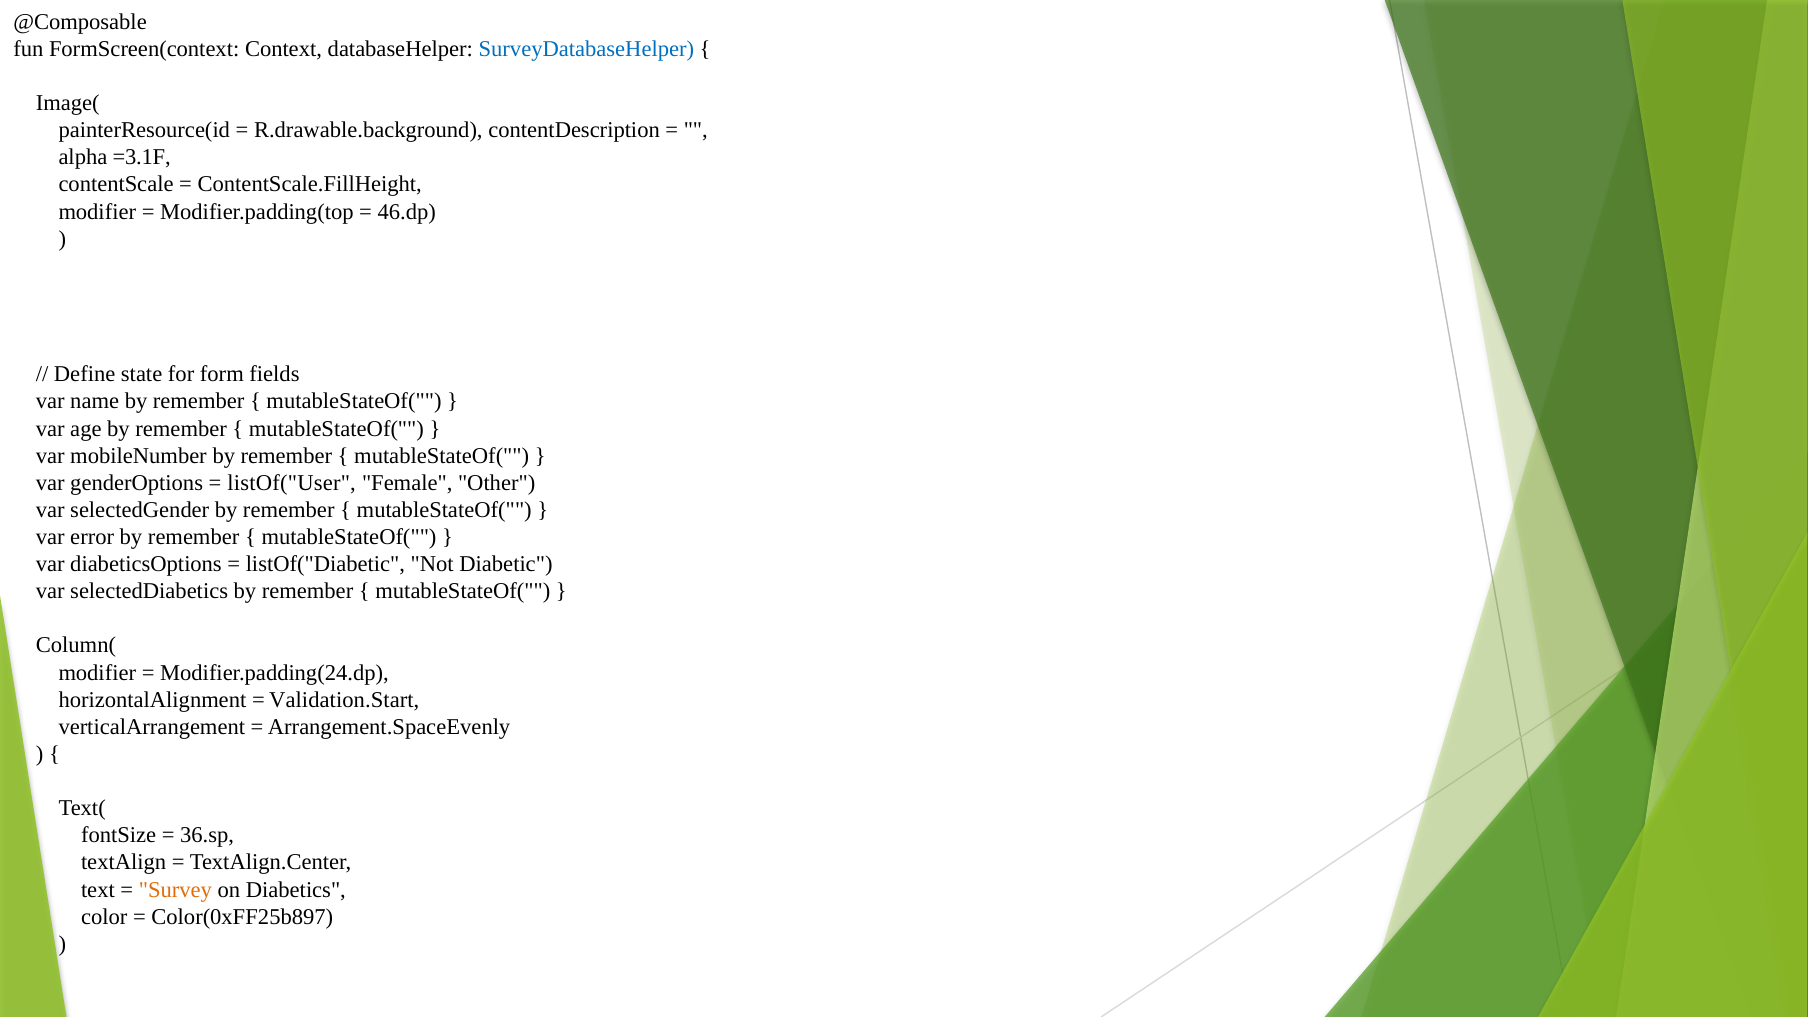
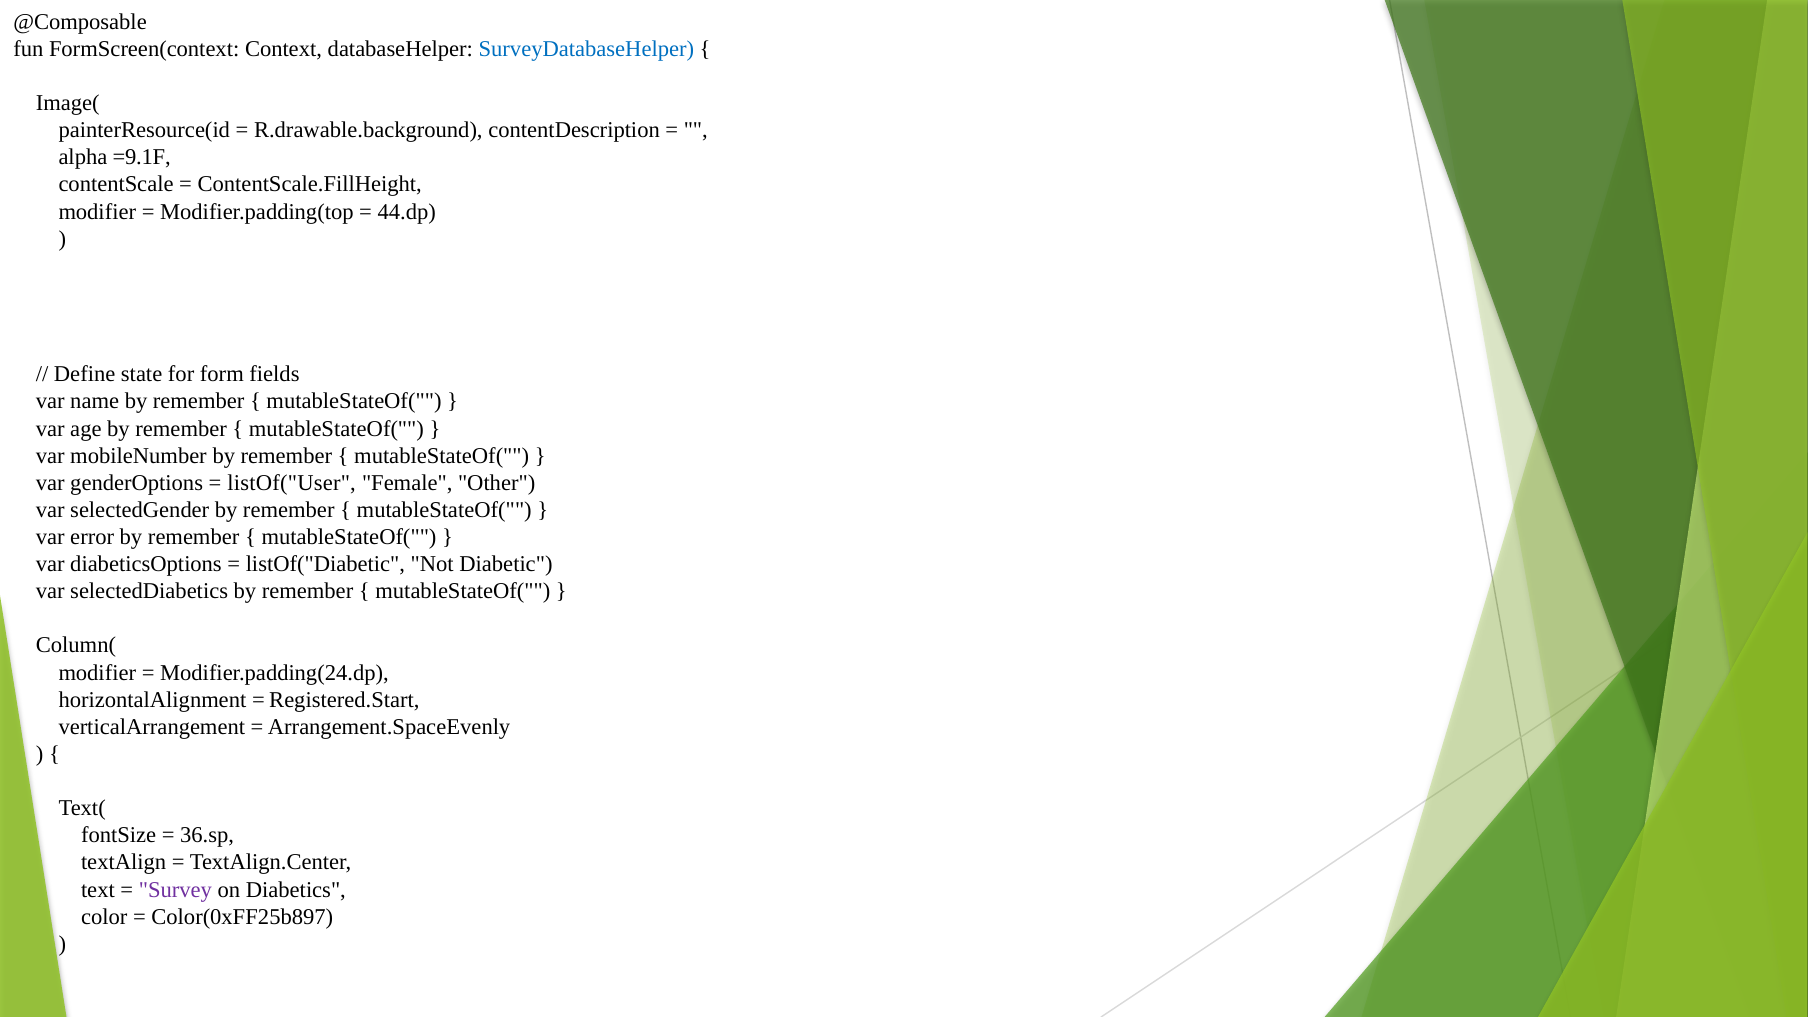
=3.1F: =3.1F -> =9.1F
46.dp: 46.dp -> 44.dp
Validation.Start: Validation.Start -> Registered.Start
Survey colour: orange -> purple
